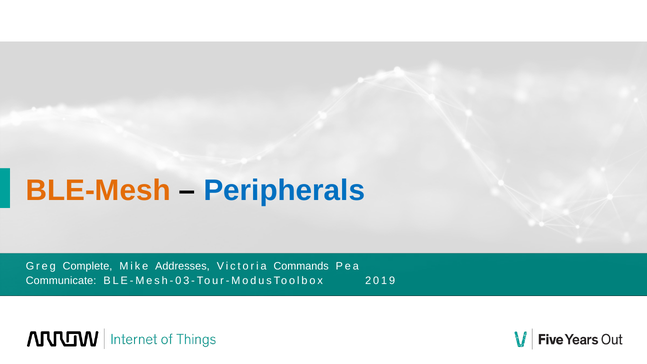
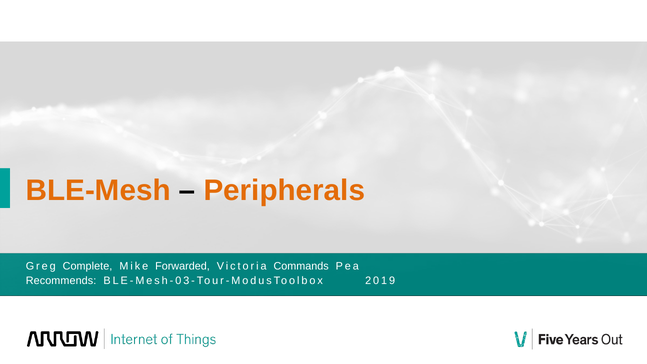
Peripherals colour: blue -> orange
Addresses: Addresses -> Forwarded
Communicate: Communicate -> Recommends
